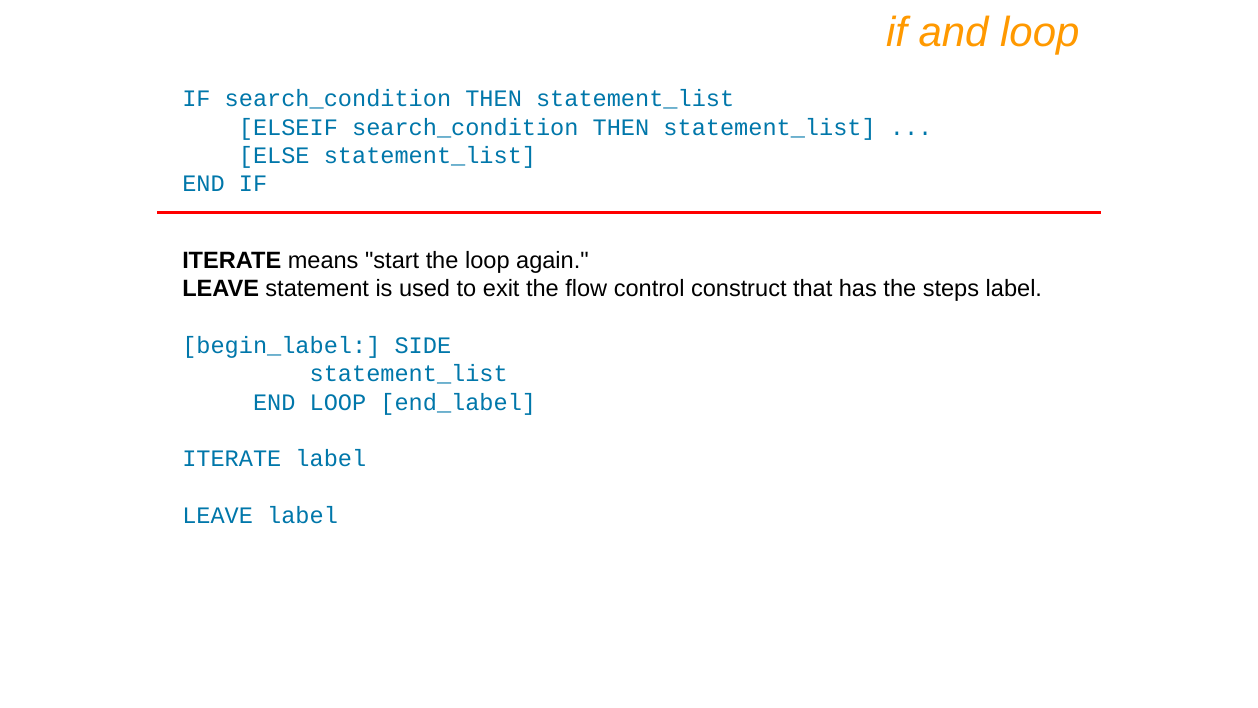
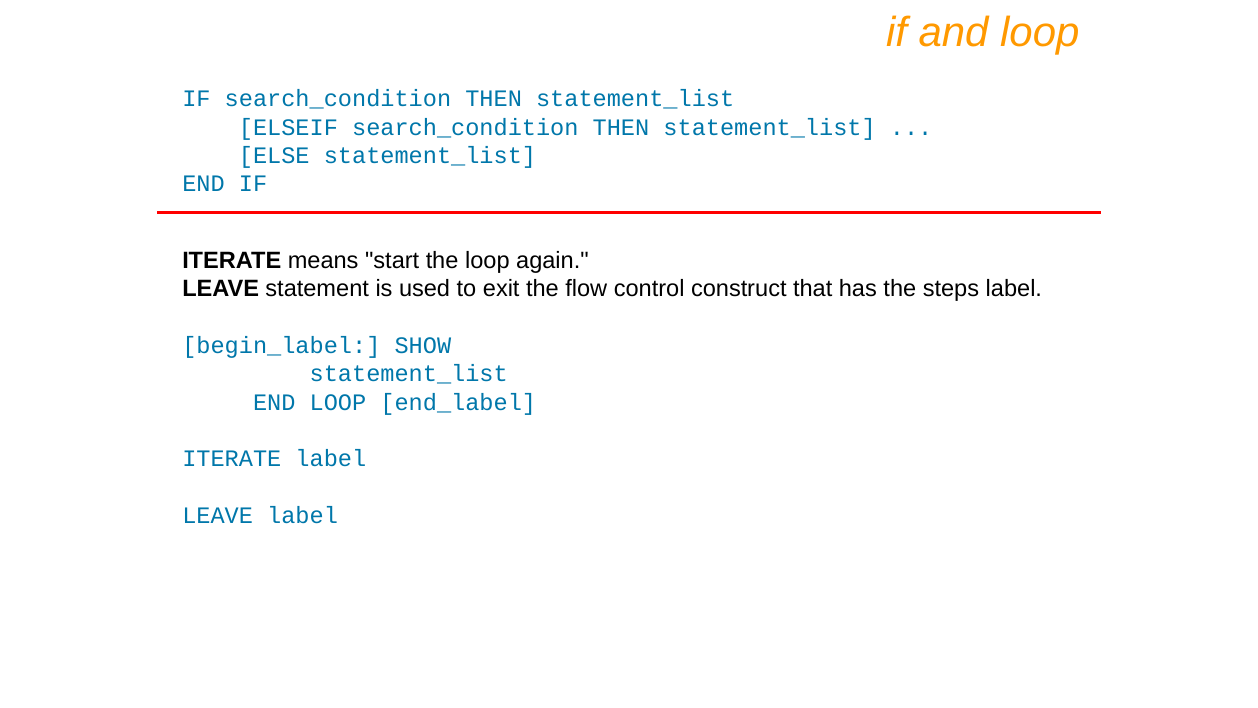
SIDE: SIDE -> SHOW
